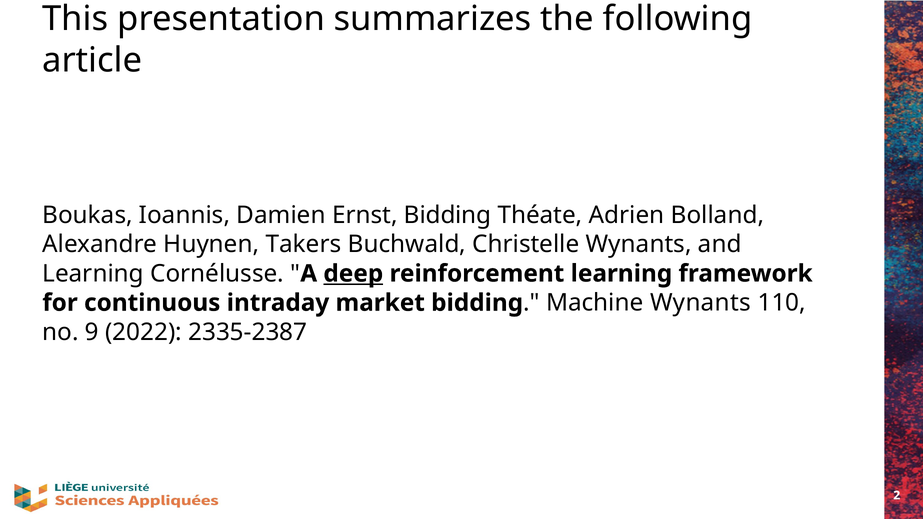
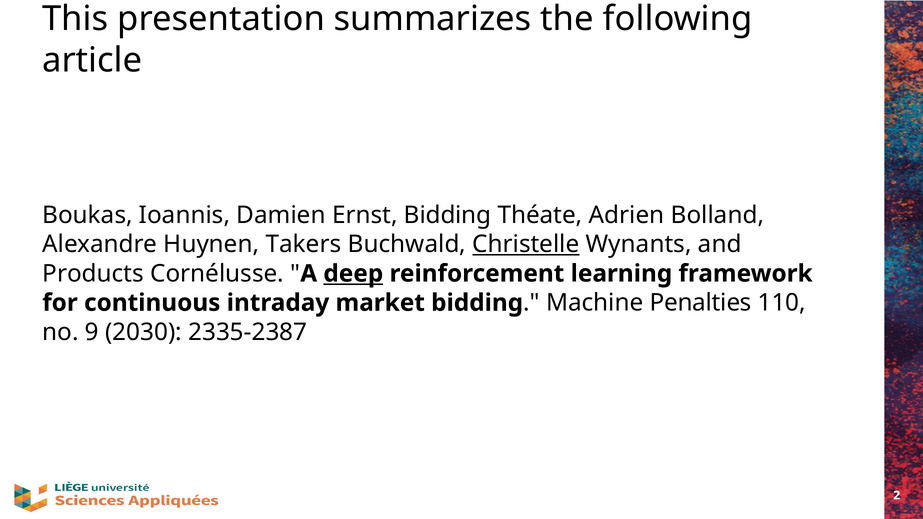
Christelle underline: none -> present
Learning at (93, 274): Learning -> Products
Machine Wynants: Wynants -> Penalties
2022: 2022 -> 2030
